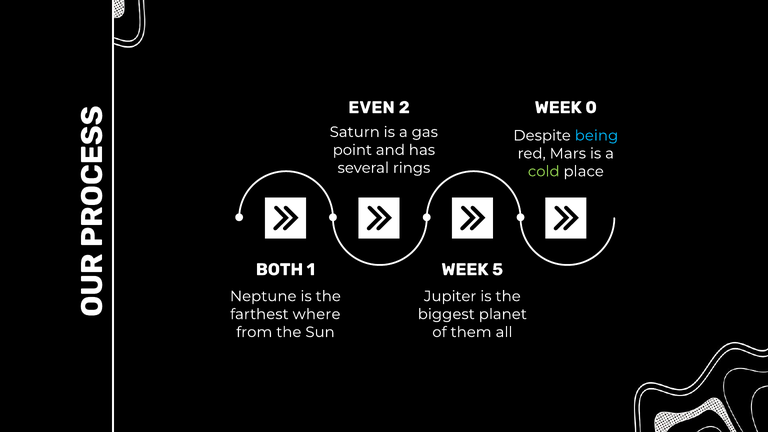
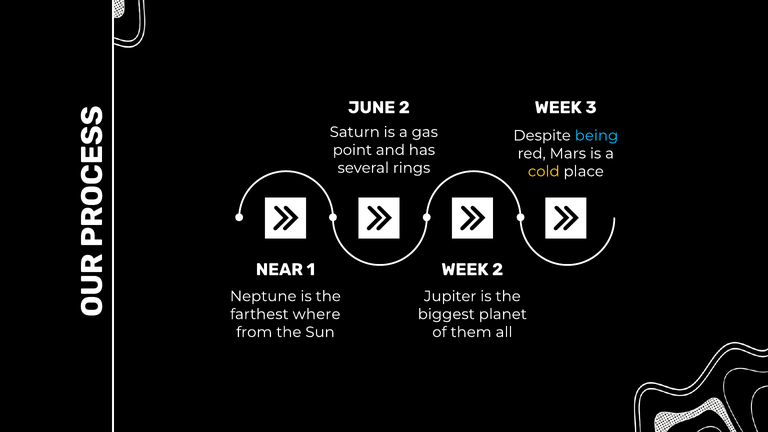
EVEN: EVEN -> JUNE
0: 0 -> 3
cold colour: light green -> yellow
BOTH: BOTH -> NEAR
WEEK 5: 5 -> 2
